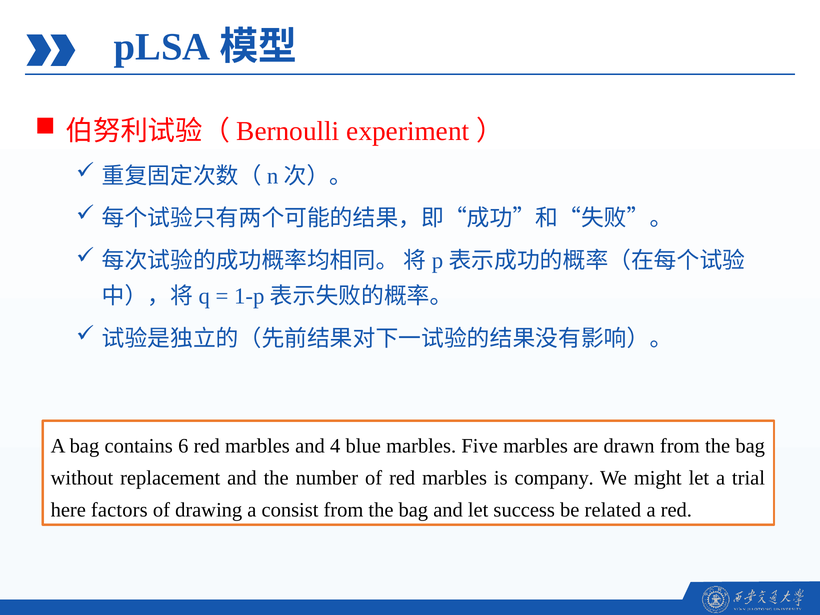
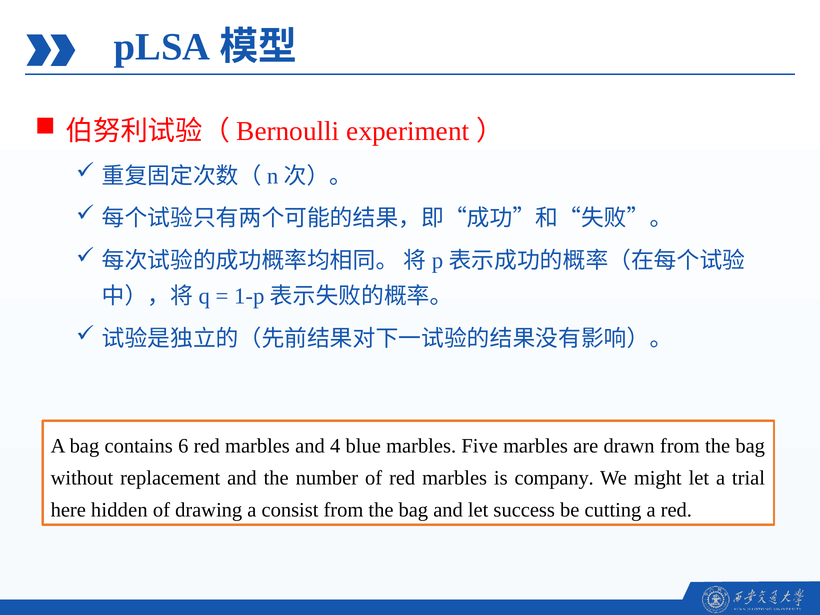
factors: factors -> hidden
related: related -> cutting
